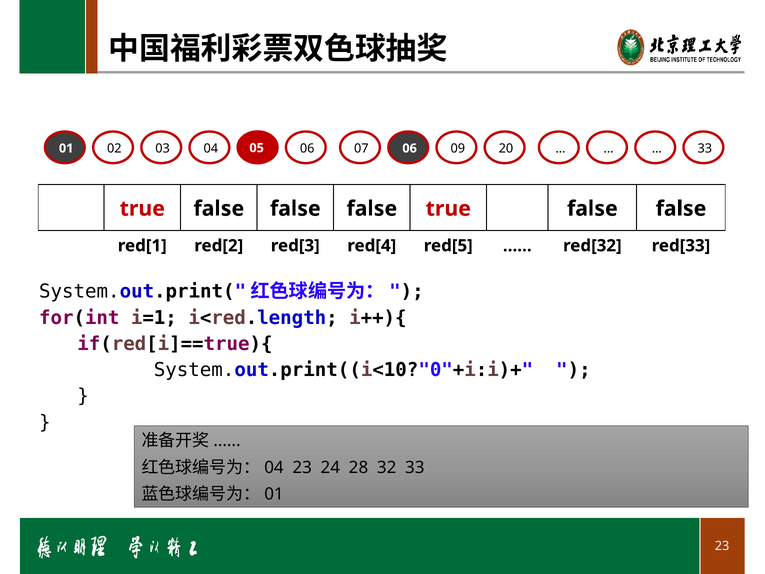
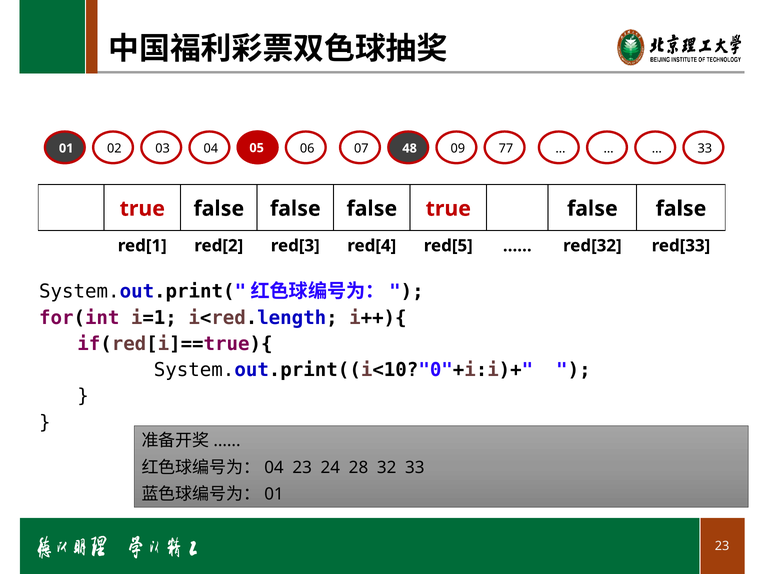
07 06: 06 -> 48
20: 20 -> 77
